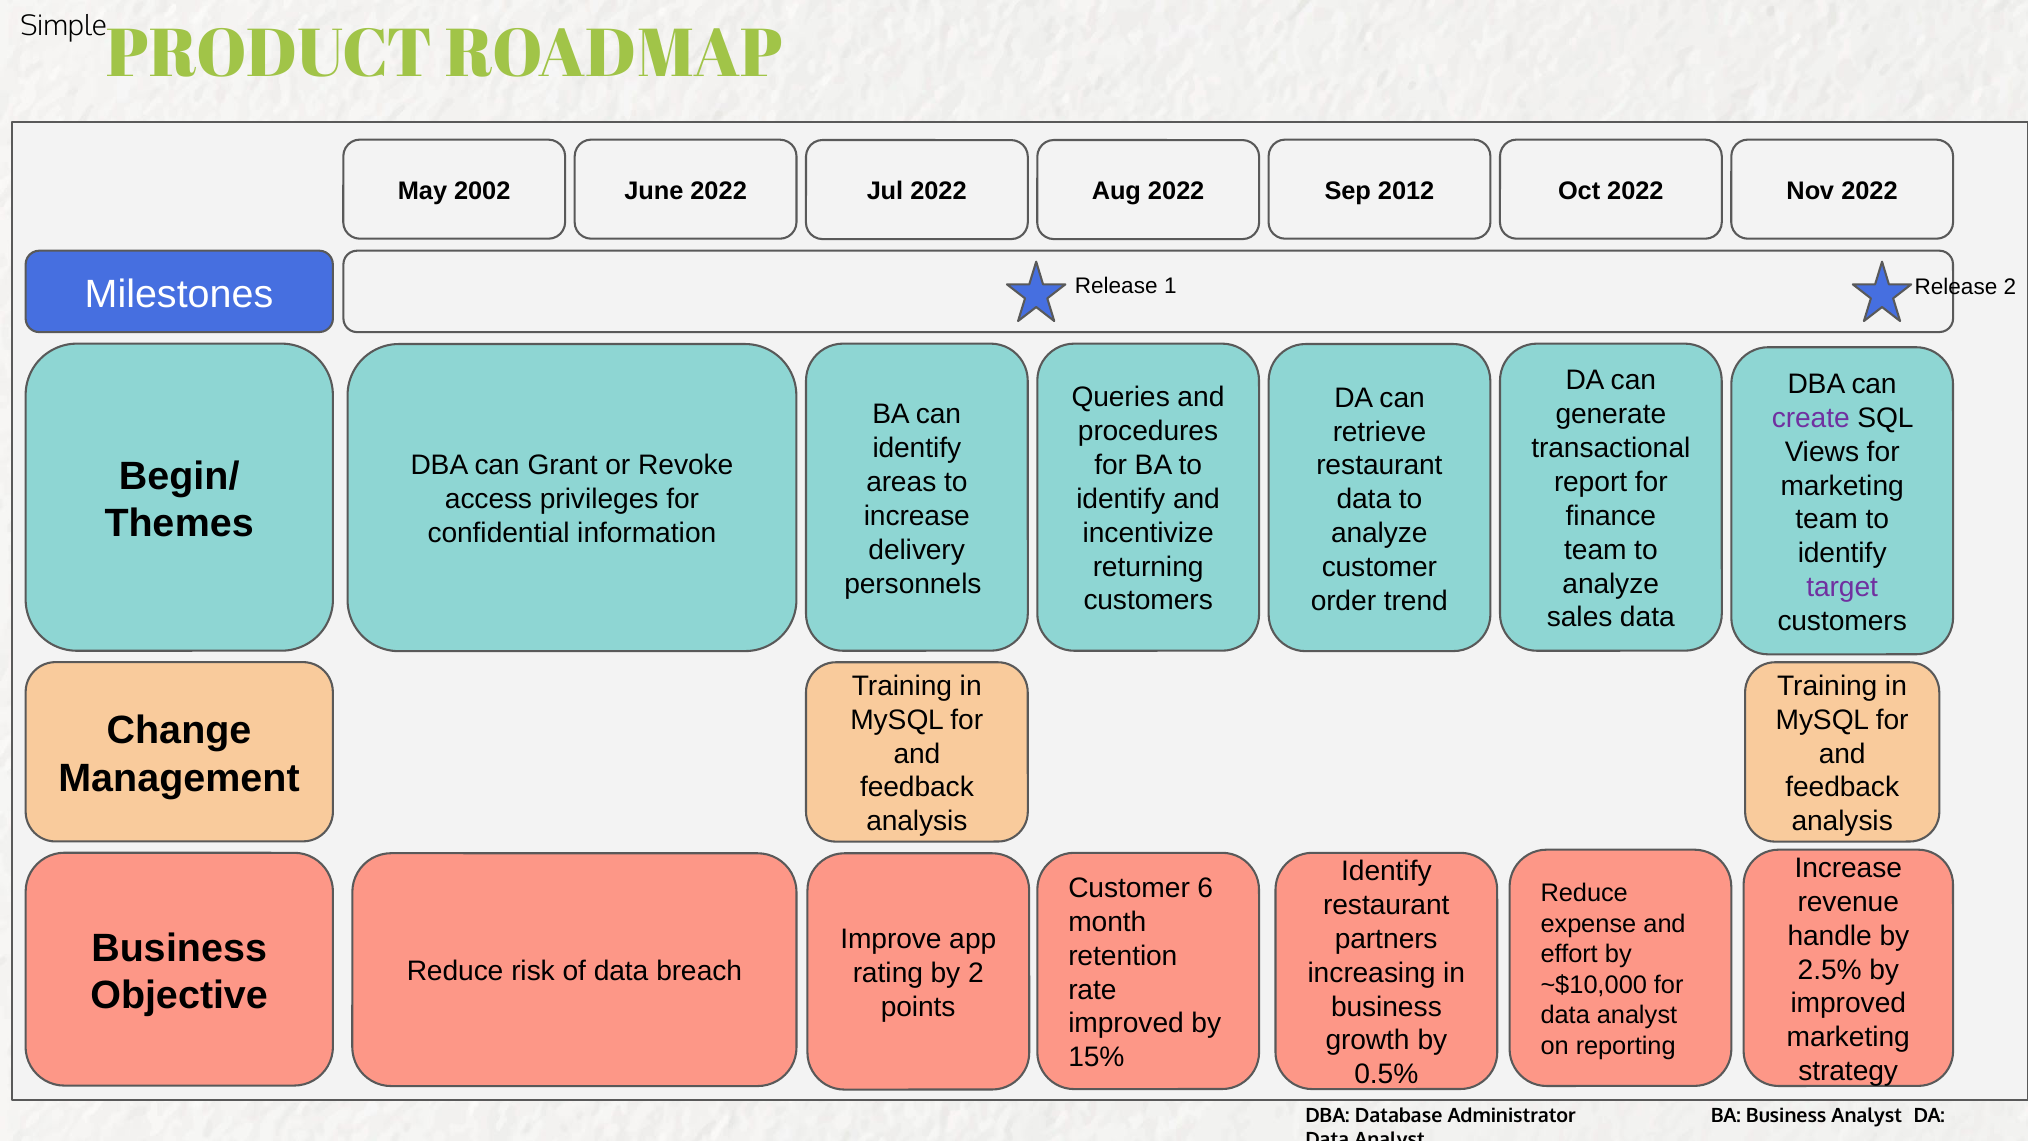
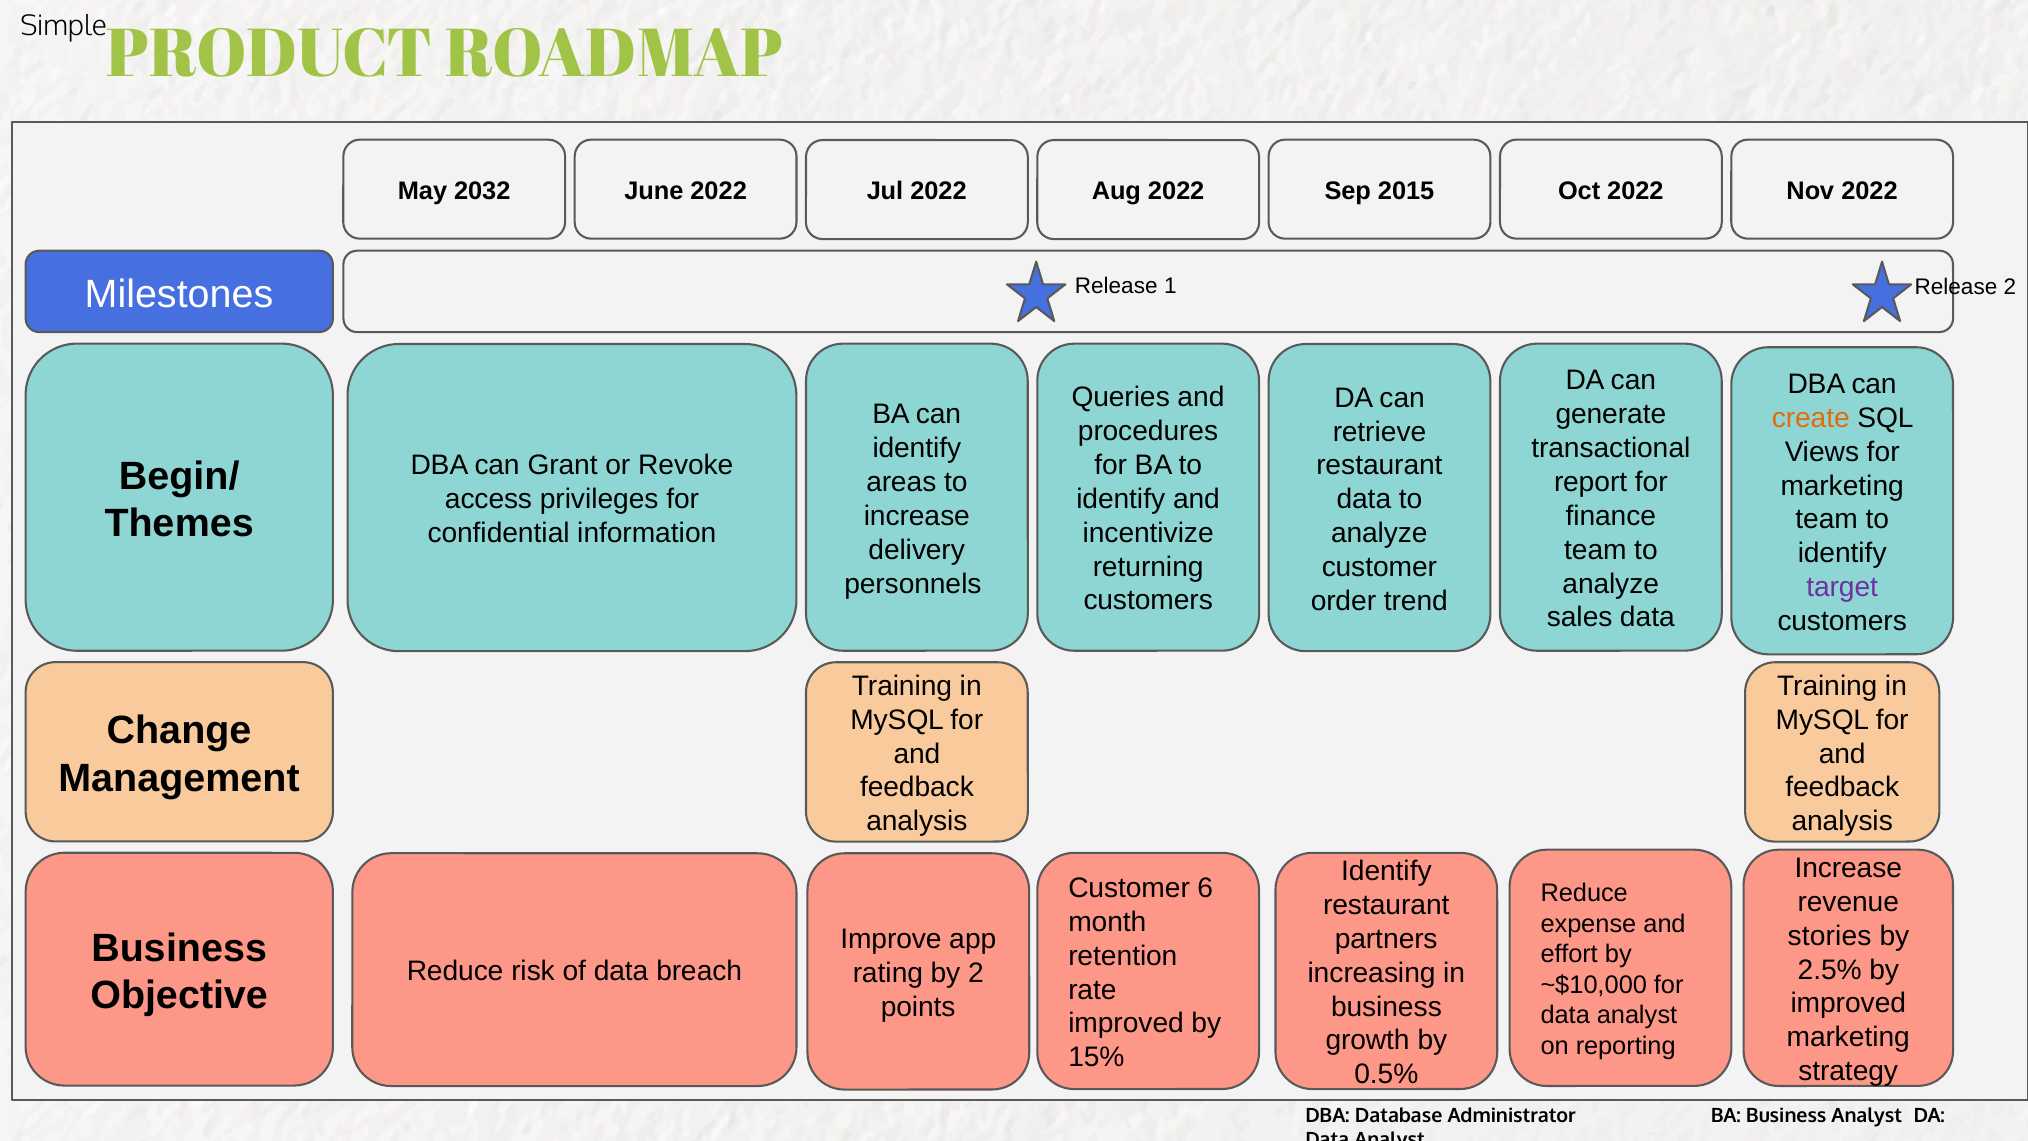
2002: 2002 -> 2032
2012: 2012 -> 2015
create colour: purple -> orange
handle: handle -> stories
